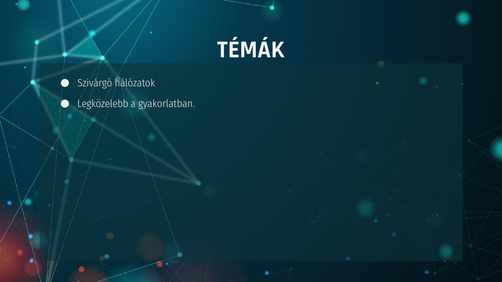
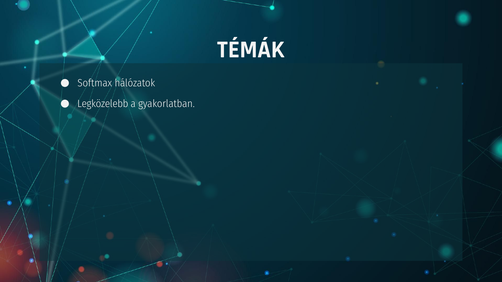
Szivárgó: Szivárgó -> Softmax
